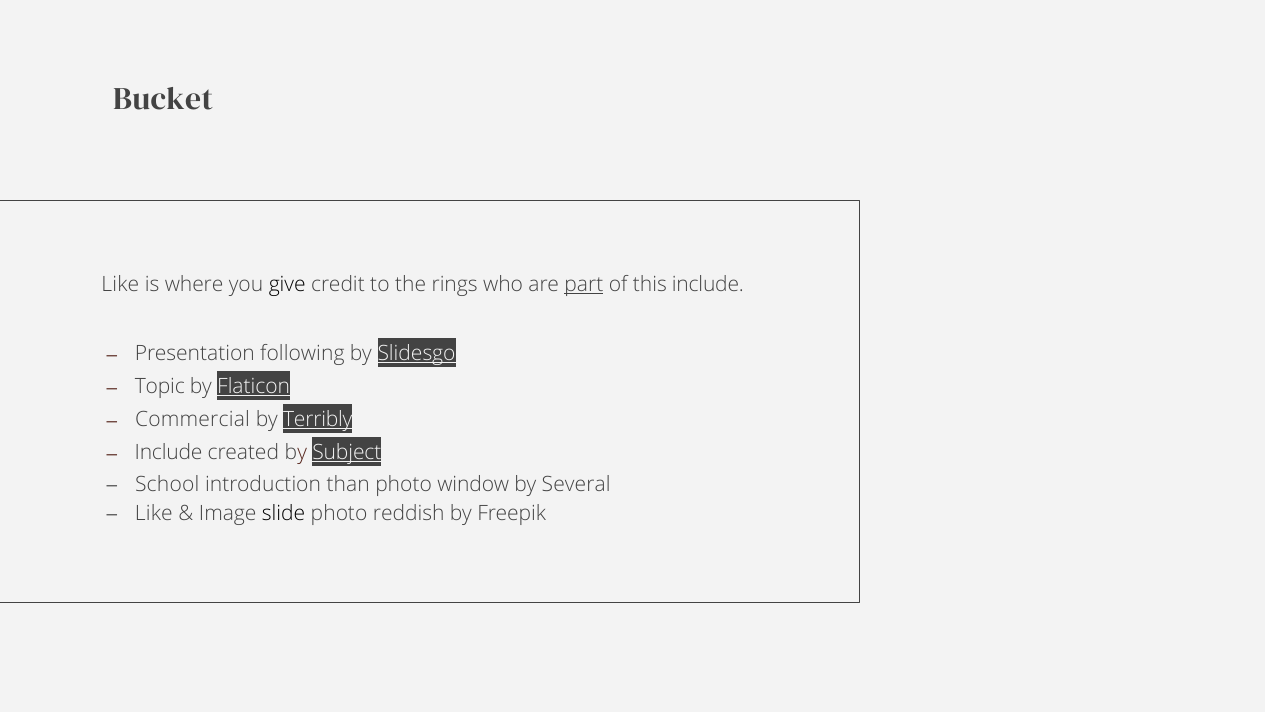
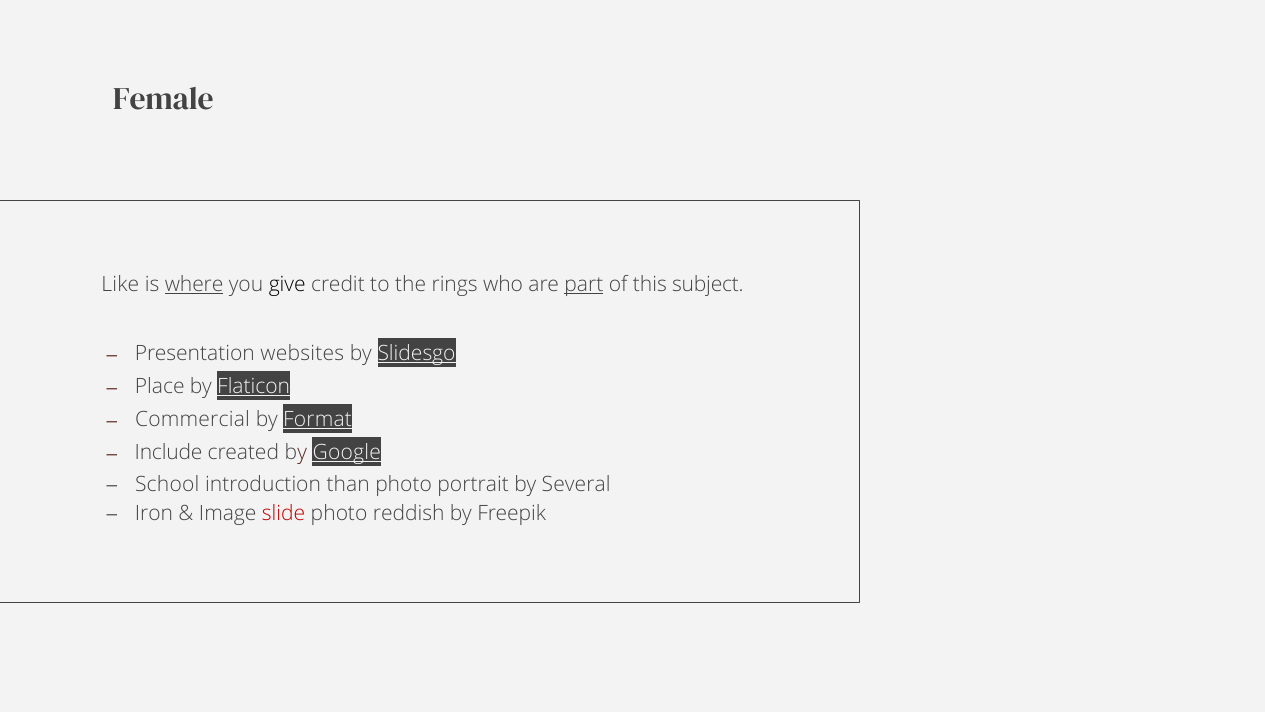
Bucket: Bucket -> Female
where underline: none -> present
this include: include -> subject
following: following -> websites
Topic: Topic -> Place
Terribly: Terribly -> Format
Subject: Subject -> Google
window: window -> portrait
Like at (154, 514): Like -> Iron
slide colour: black -> red
